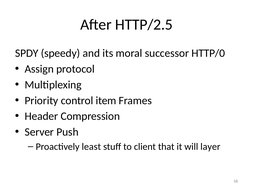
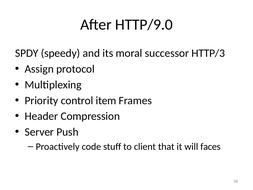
HTTP/2.5: HTTP/2.5 -> HTTP/9.0
HTTP/0: HTTP/0 -> HTTP/3
least: least -> code
layer: layer -> faces
